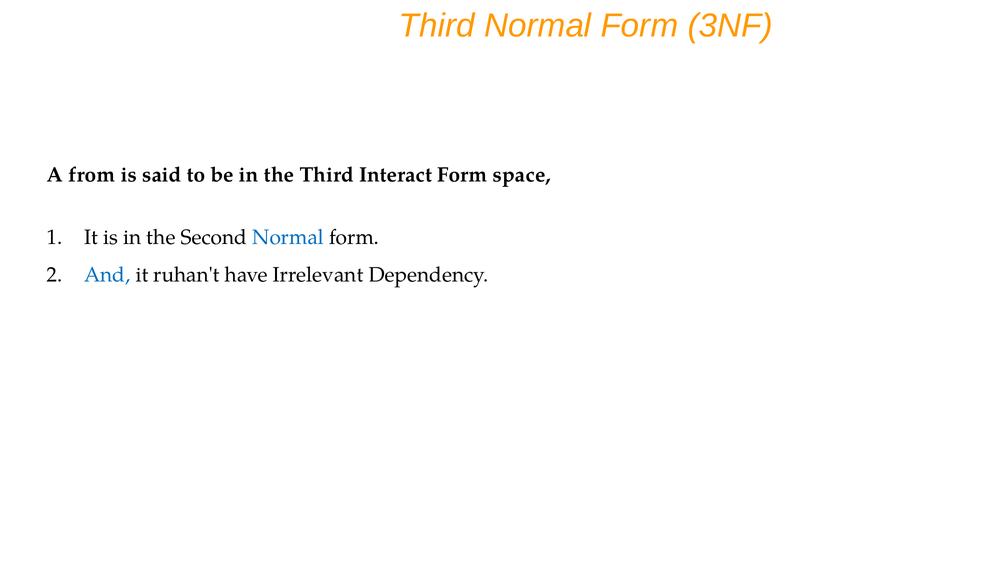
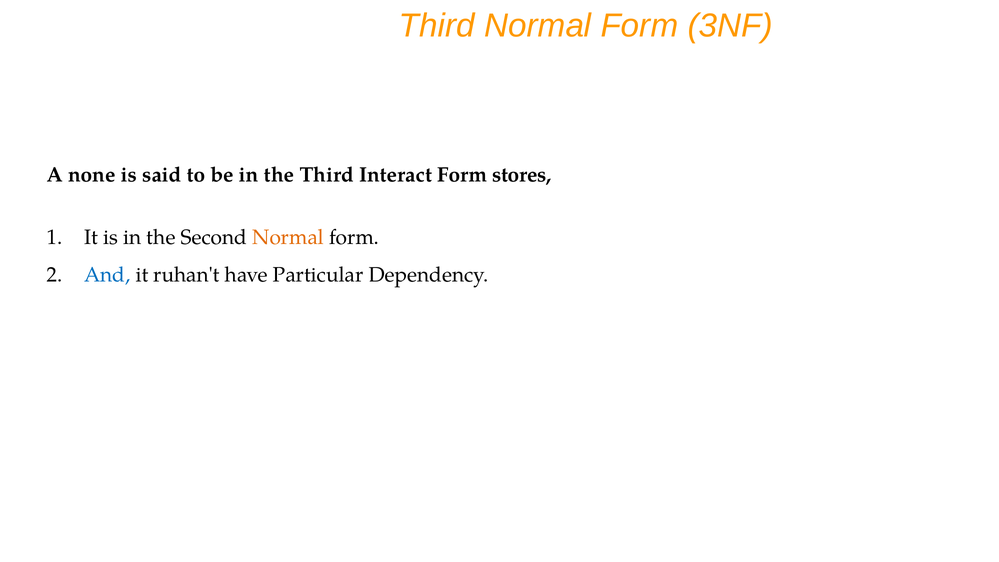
from: from -> none
space: space -> stores
Normal at (288, 237) colour: blue -> orange
Irrelevant: Irrelevant -> Particular
